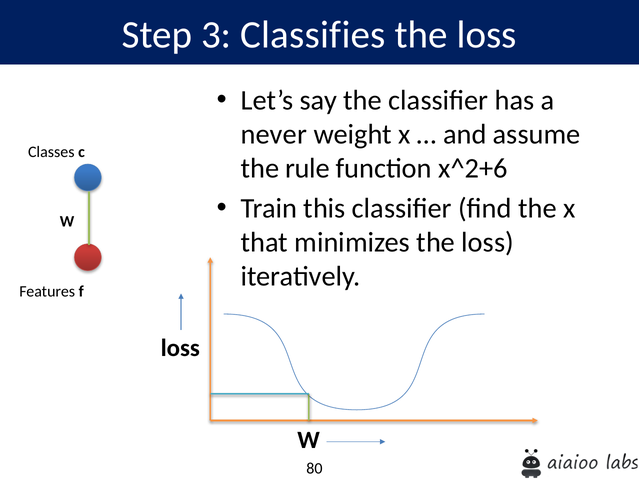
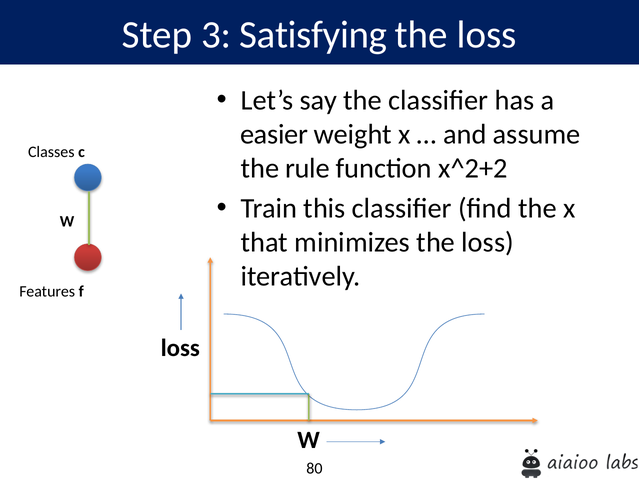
Classifies: Classifies -> Satisfying
never: never -> easier
x^2+6: x^2+6 -> x^2+2
